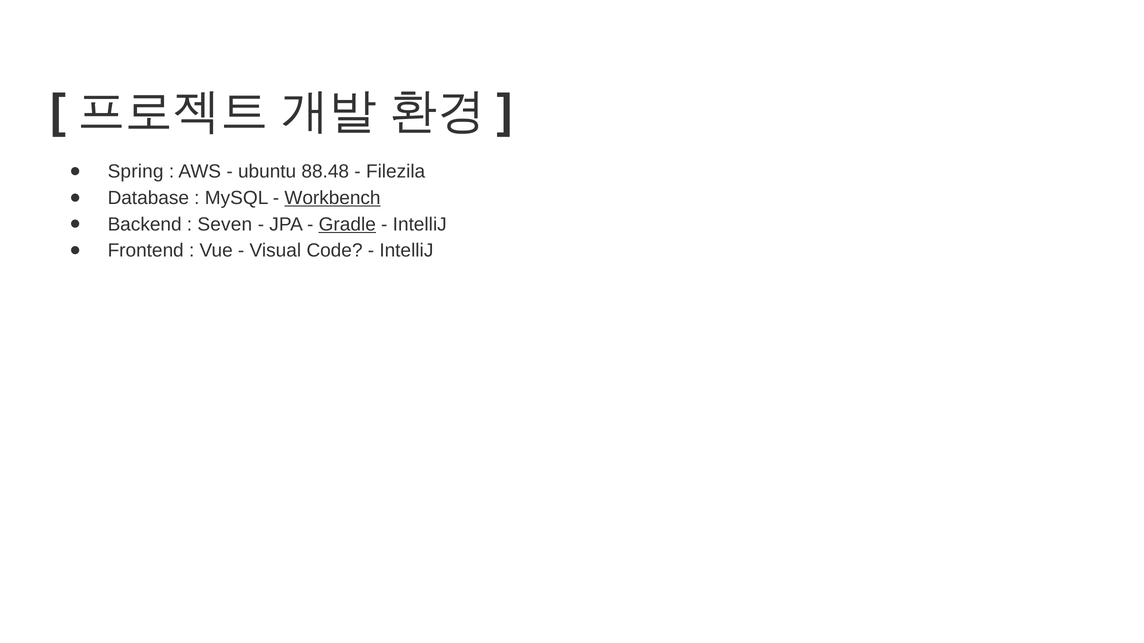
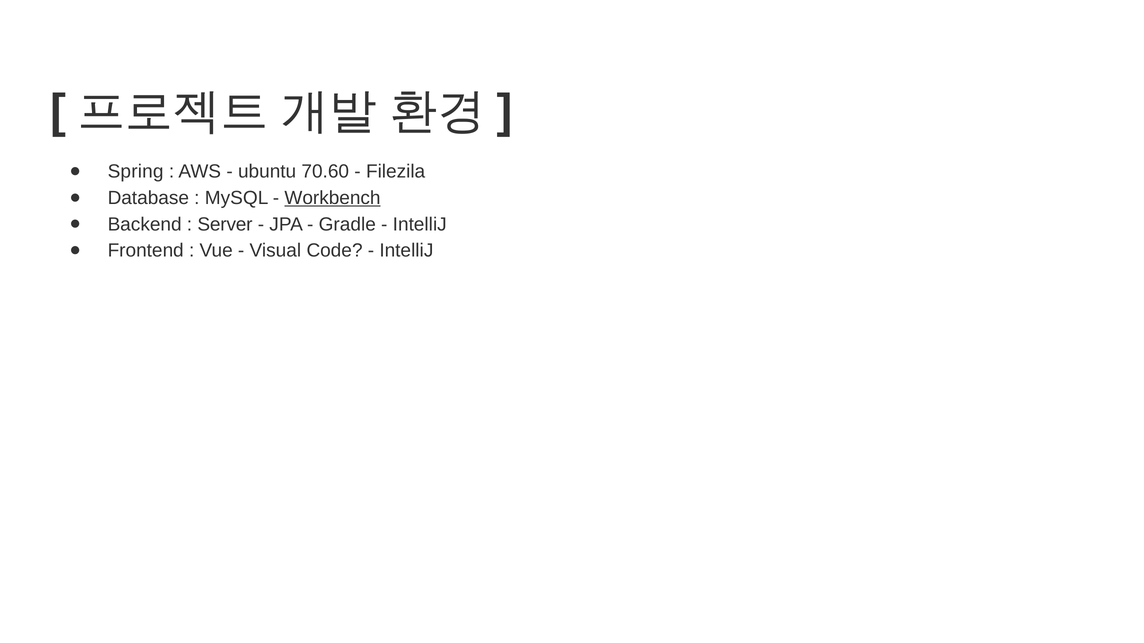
88.48: 88.48 -> 70.60
Seven: Seven -> Server
Gradle underline: present -> none
